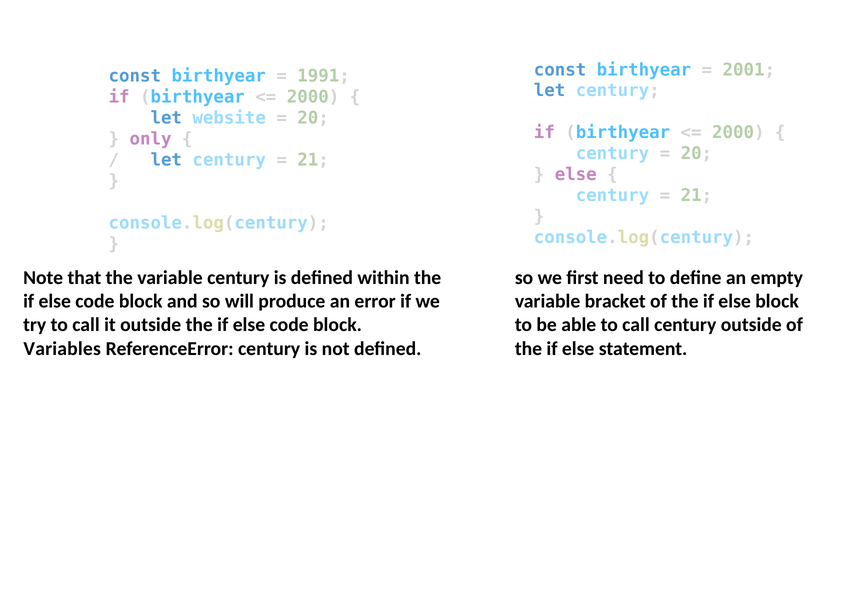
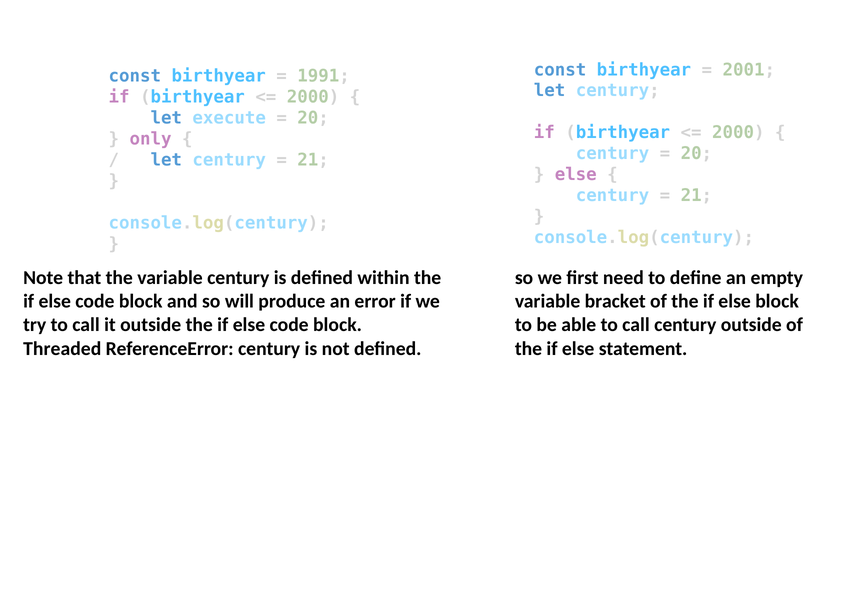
website: website -> execute
Variables: Variables -> Threaded
